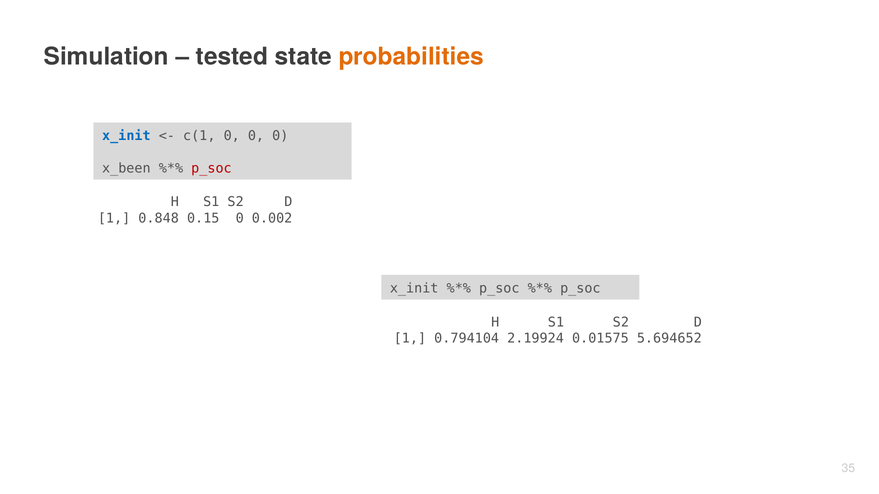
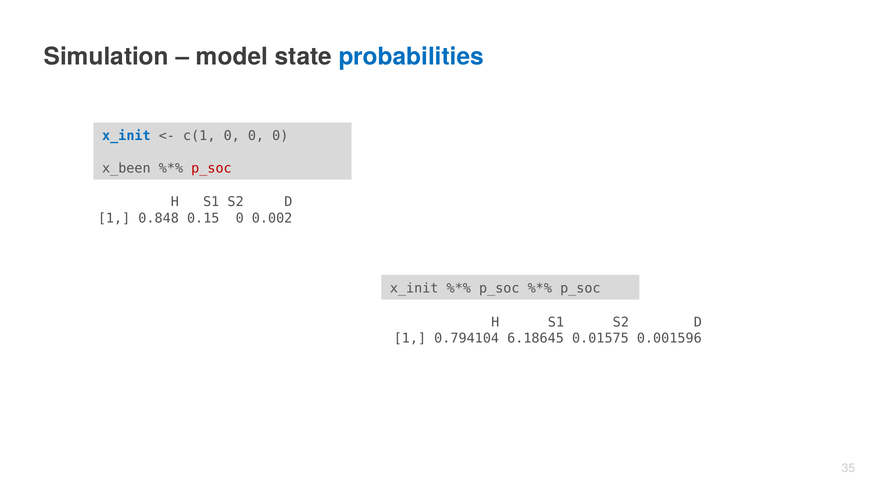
tested: tested -> model
probabilities colour: orange -> blue
2.19924: 2.19924 -> 6.18645
5.694652: 5.694652 -> 0.001596
